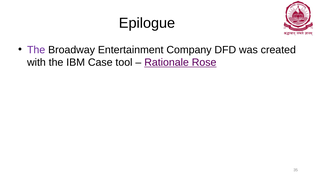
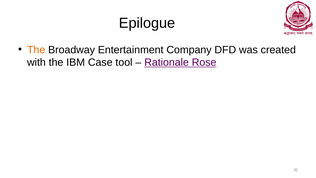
The at (36, 50) colour: purple -> orange
